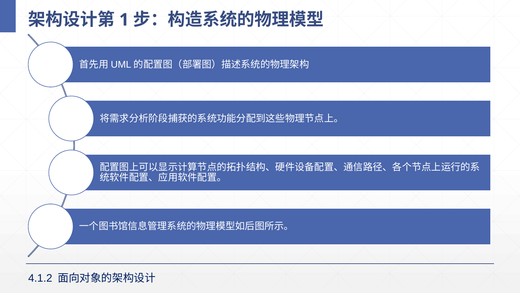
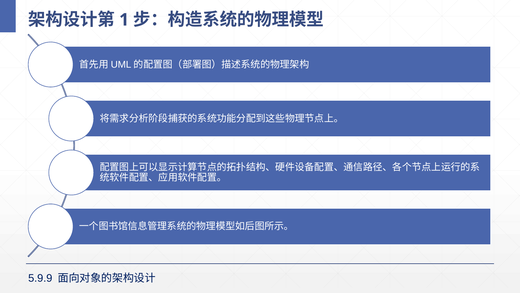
4.1.2: 4.1.2 -> 5.9.9
